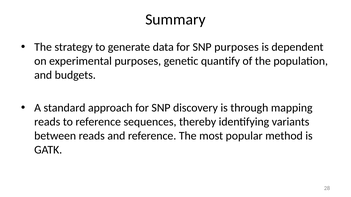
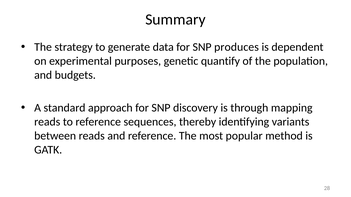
SNP purposes: purposes -> produces
